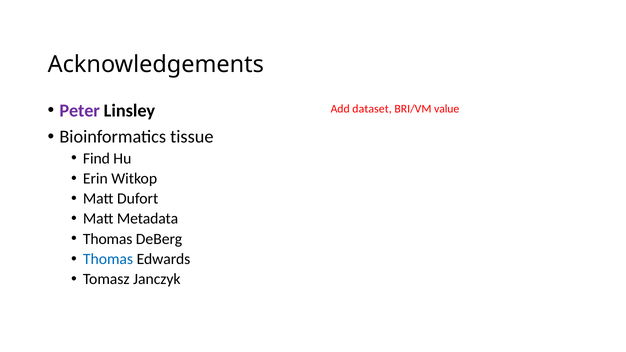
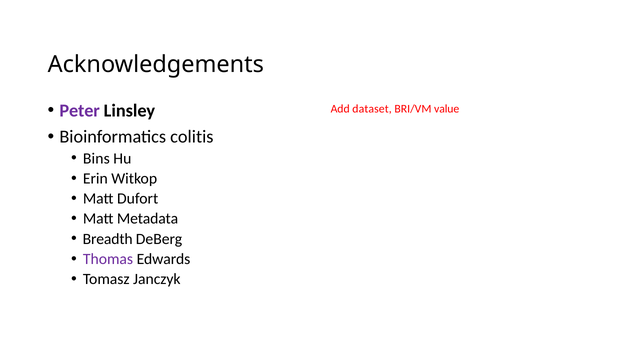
tissue: tissue -> colitis
Find: Find -> Bins
Thomas at (108, 239): Thomas -> Breadth
Thomas at (108, 259) colour: blue -> purple
